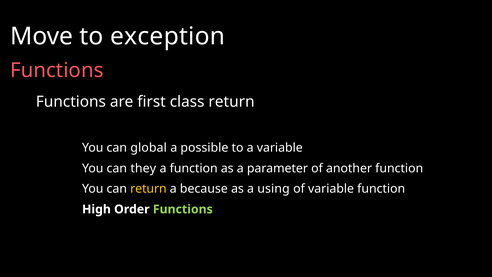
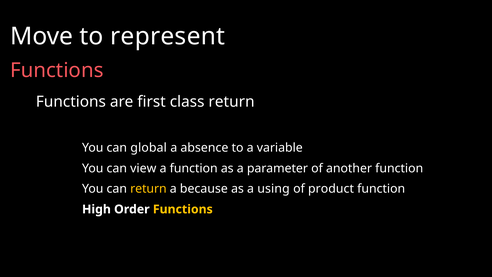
exception: exception -> represent
possible: possible -> absence
they: they -> view
of variable: variable -> product
Functions at (183, 209) colour: light green -> yellow
